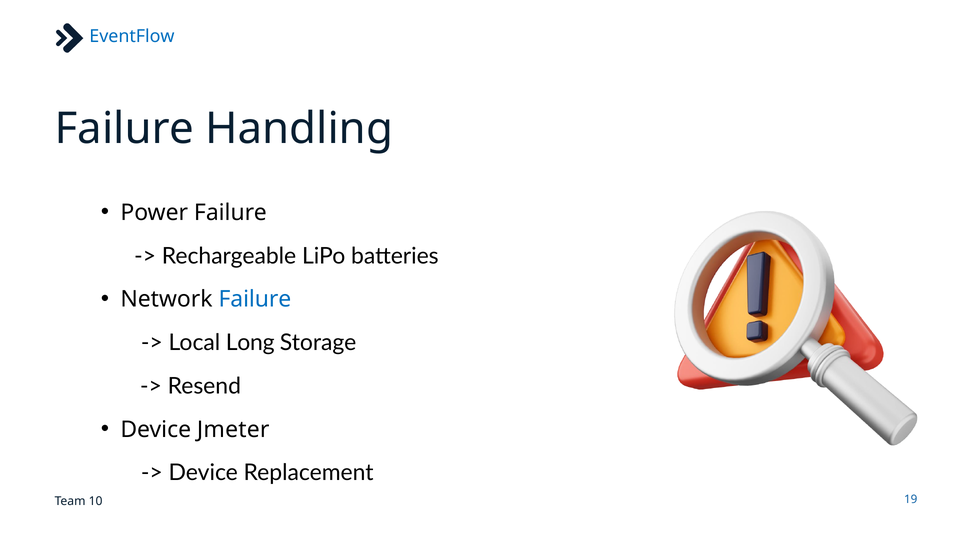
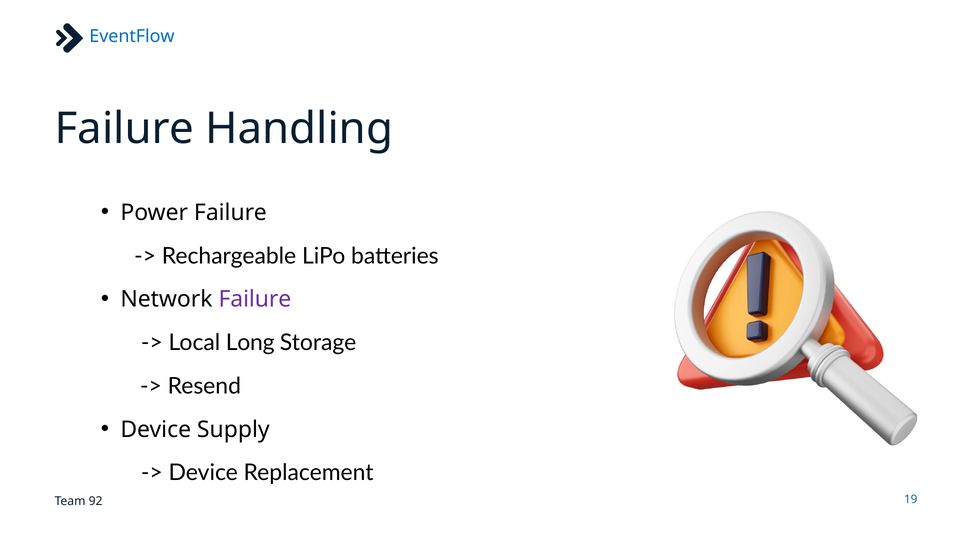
Failure at (255, 299) colour: blue -> purple
Jmeter: Jmeter -> Supply
10: 10 -> 92
